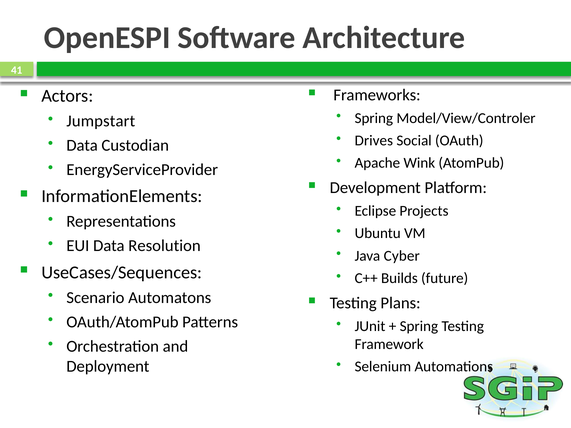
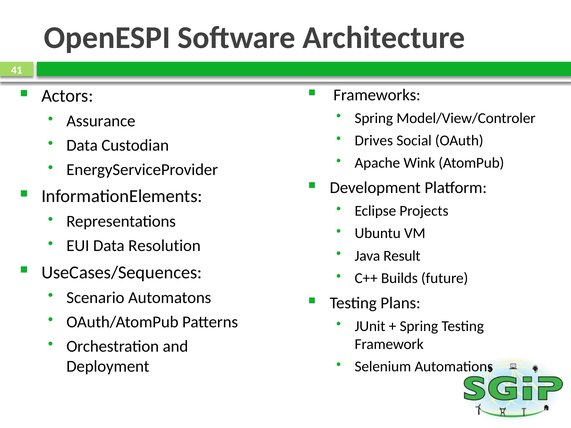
Jumpstart: Jumpstart -> Assurance
Cyber: Cyber -> Result
